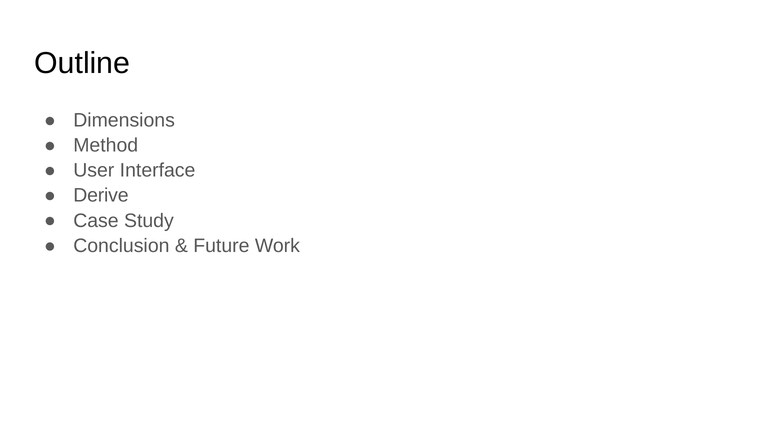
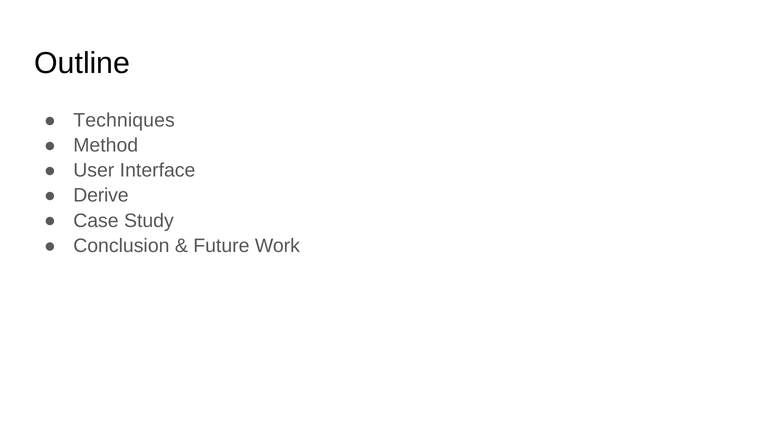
Dimensions: Dimensions -> Techniques
